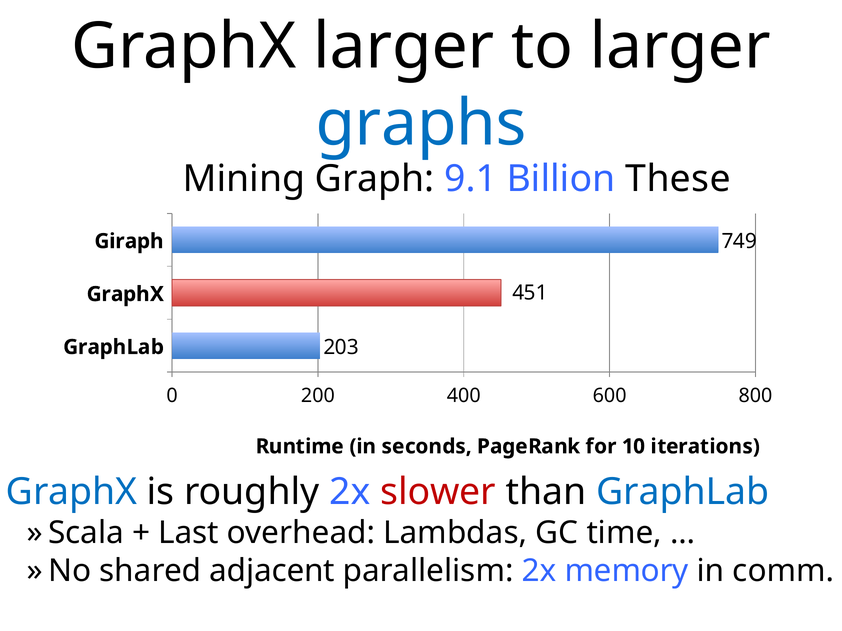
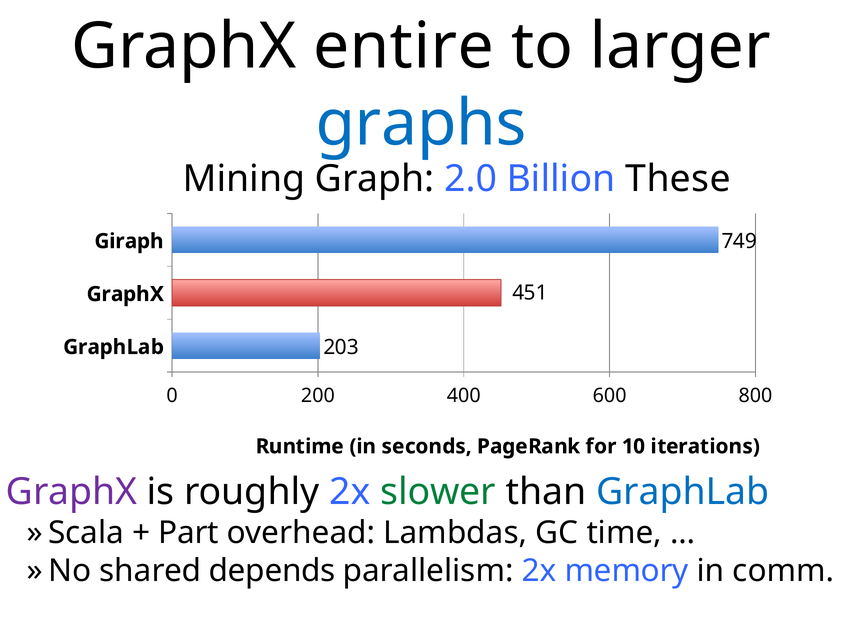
GraphX larger: larger -> entire
9.1: 9.1 -> 2.0
GraphX at (72, 492) colour: blue -> purple
slower colour: red -> green
Last: Last -> Part
adjacent: adjacent -> depends
